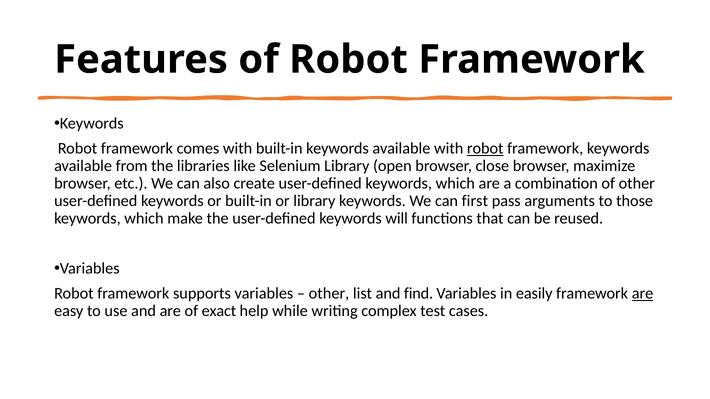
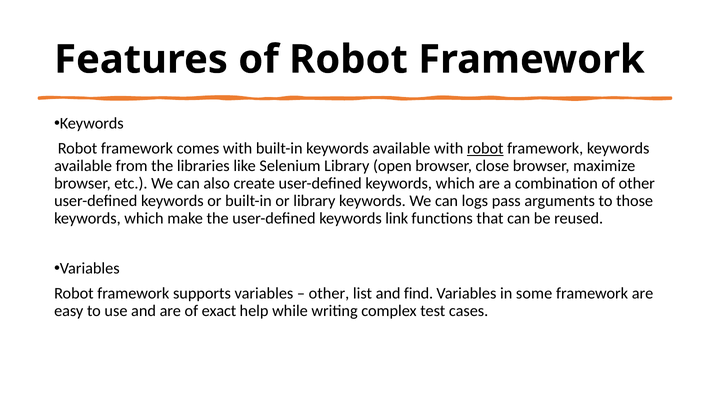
first: first -> logs
will: will -> link
easily: easily -> some
are at (643, 294) underline: present -> none
